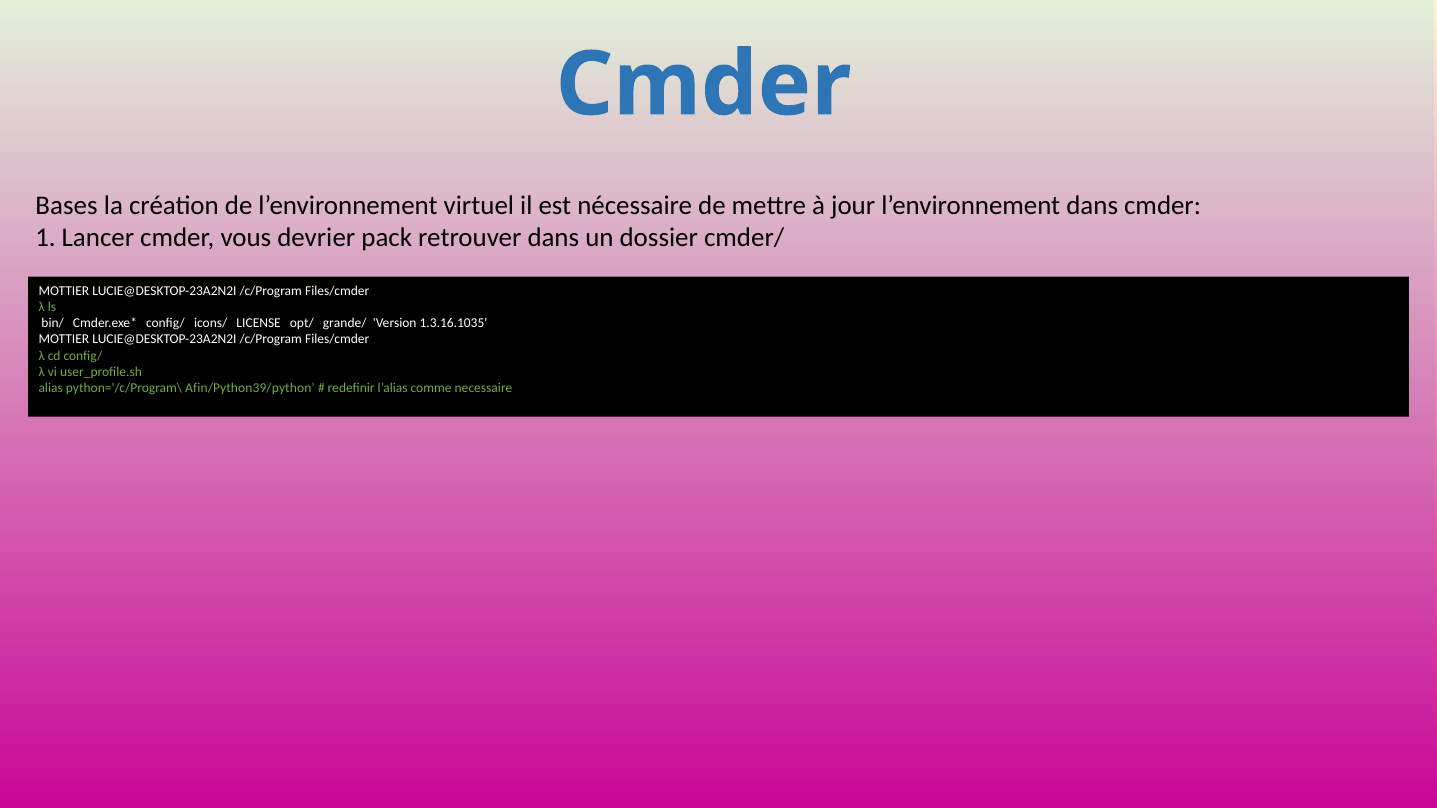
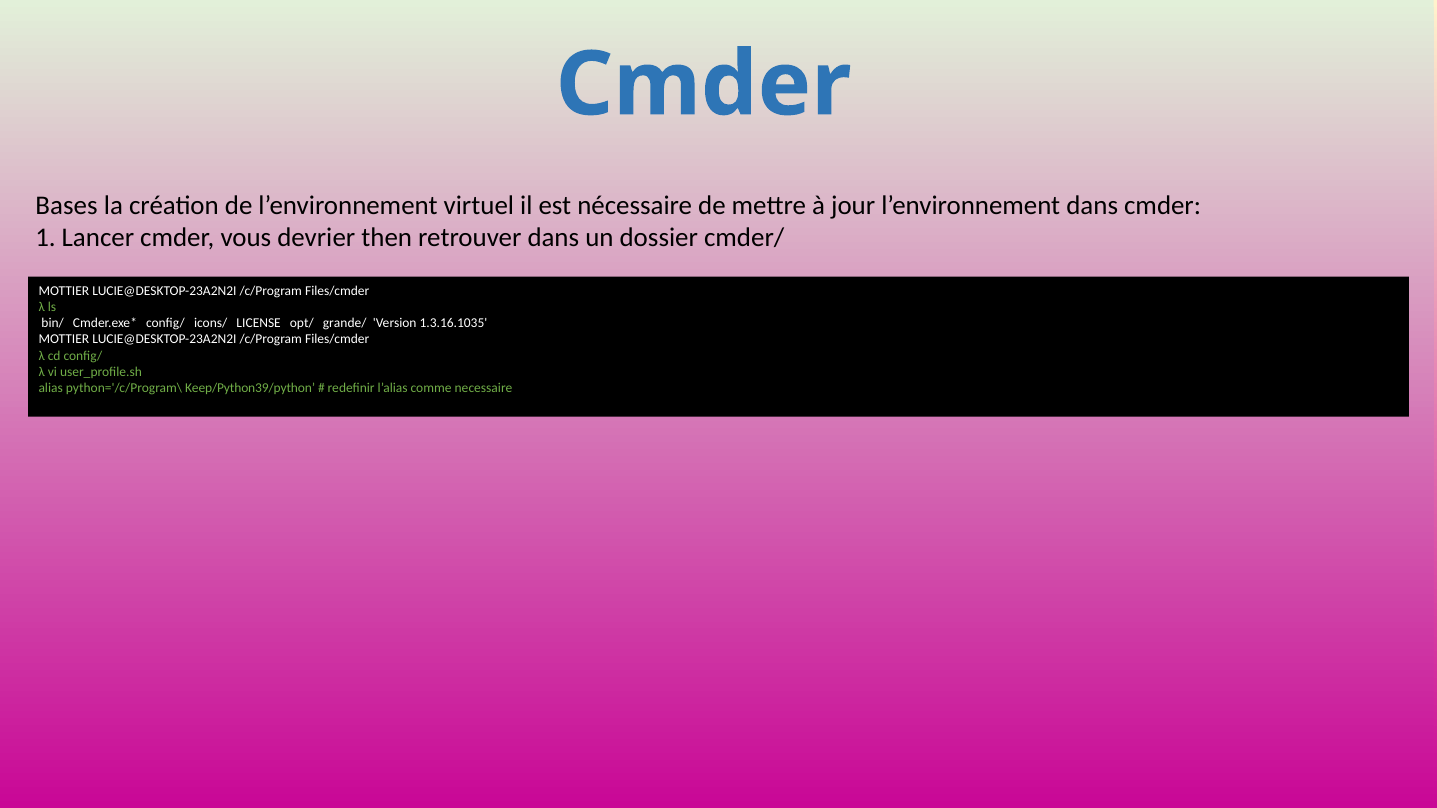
pack: pack -> then
Afin/Python39/python: Afin/Python39/python -> Keep/Python39/python
